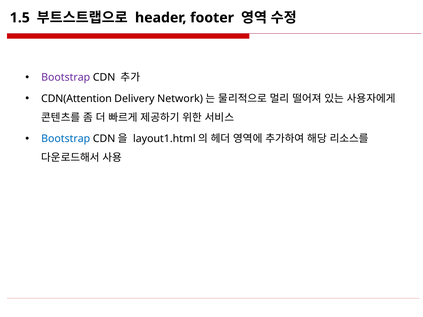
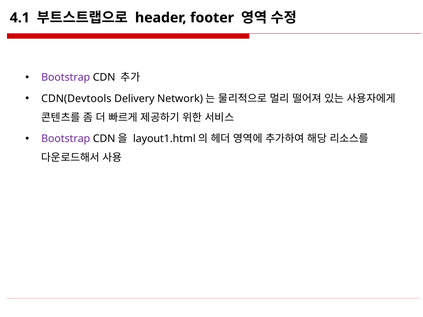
1.5: 1.5 -> 4.1
CDN(Attention: CDN(Attention -> CDN(Devtools
Bootstrap at (66, 139) colour: blue -> purple
